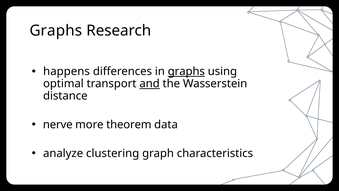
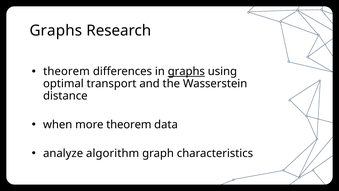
happens at (67, 71): happens -> theorem
and underline: present -> none
nerve: nerve -> when
clustering: clustering -> algorithm
